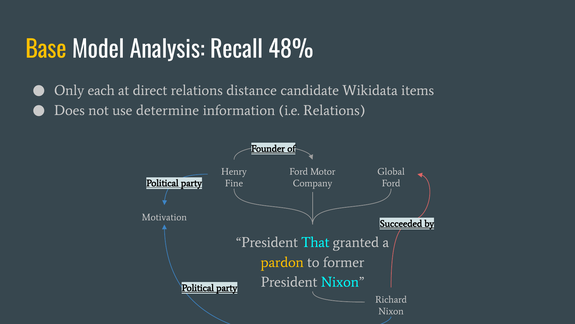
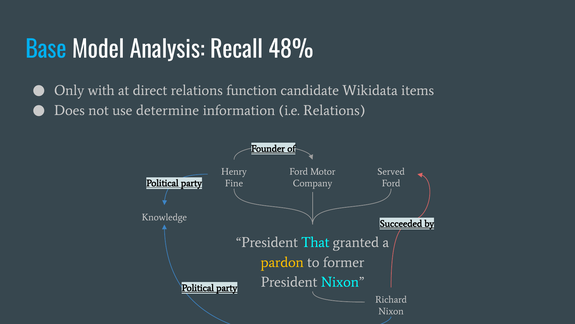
Base colour: yellow -> light blue
each: each -> with
distance: distance -> function
Global: Global -> Served
Motivation: Motivation -> Knowledge
